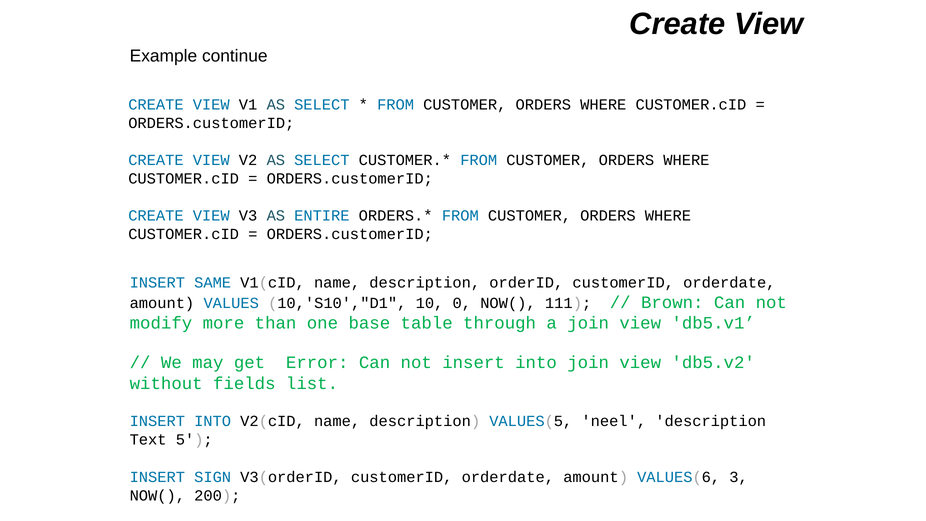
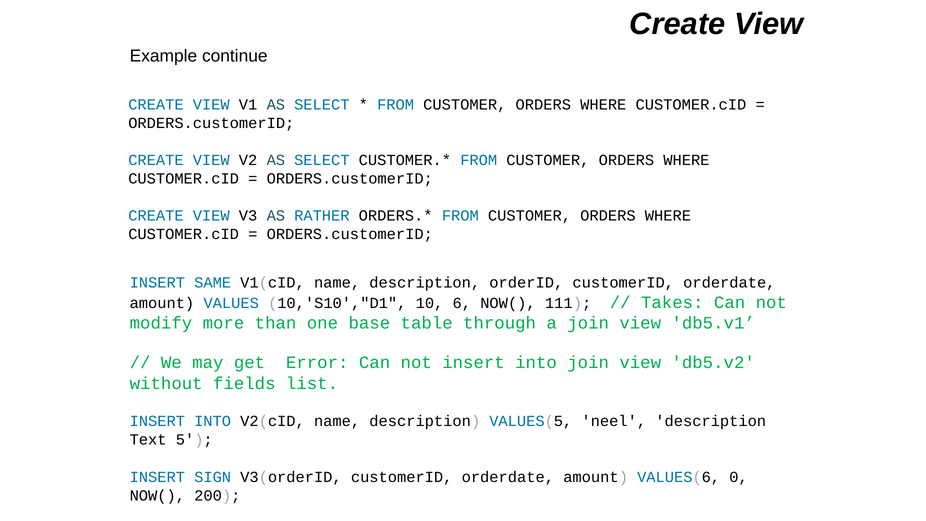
ENTIRE: ENTIRE -> RATHER
0: 0 -> 6
Brown: Brown -> Takes
3: 3 -> 0
